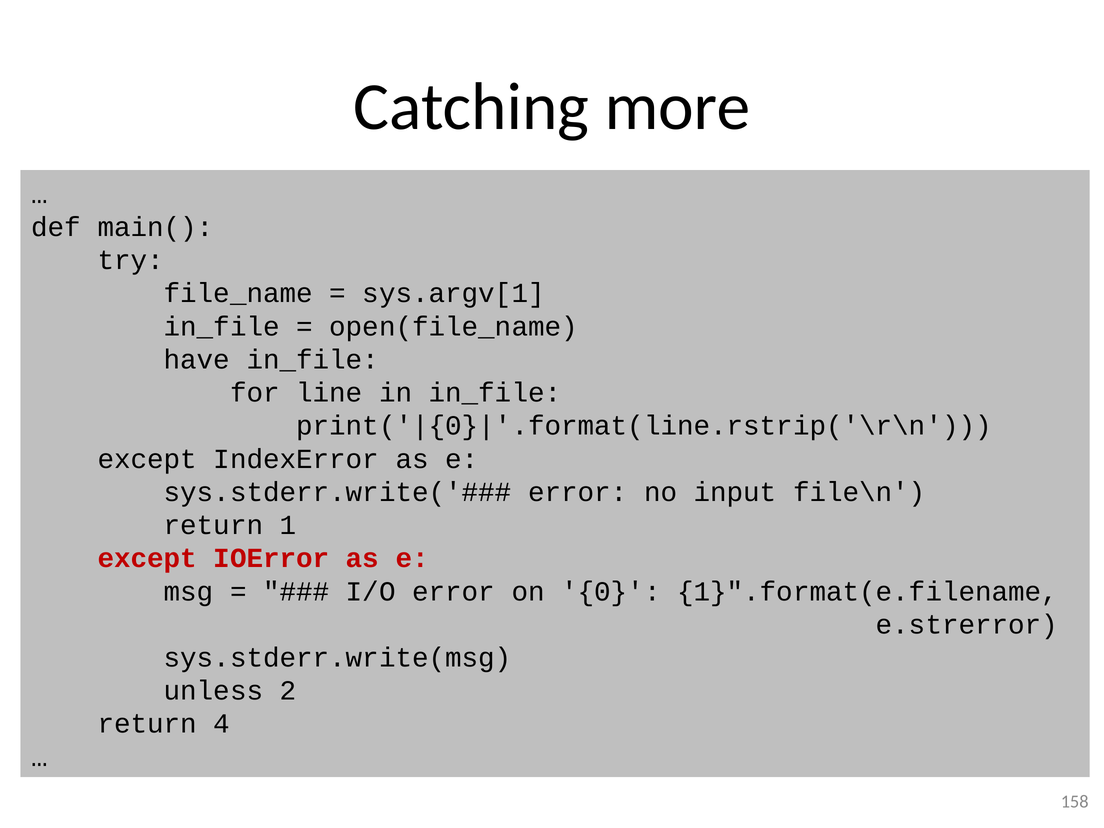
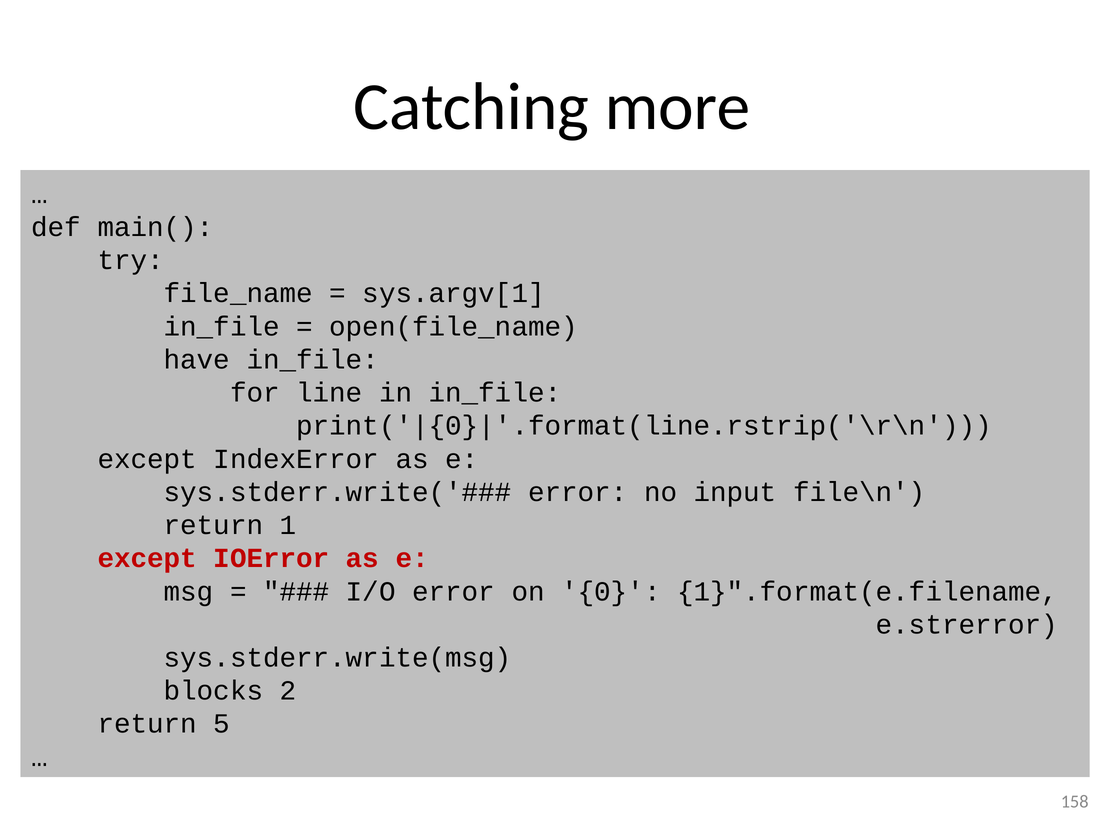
unless: unless -> blocks
4: 4 -> 5
